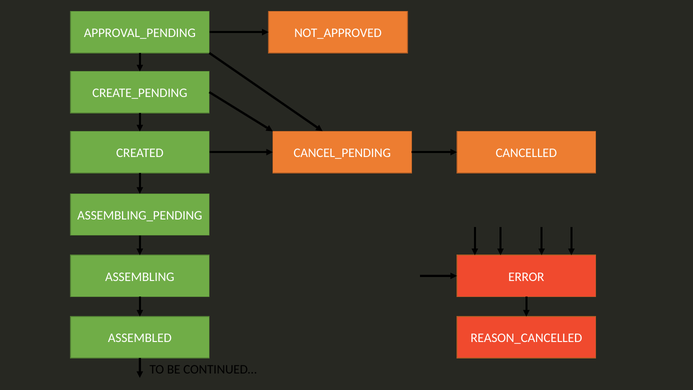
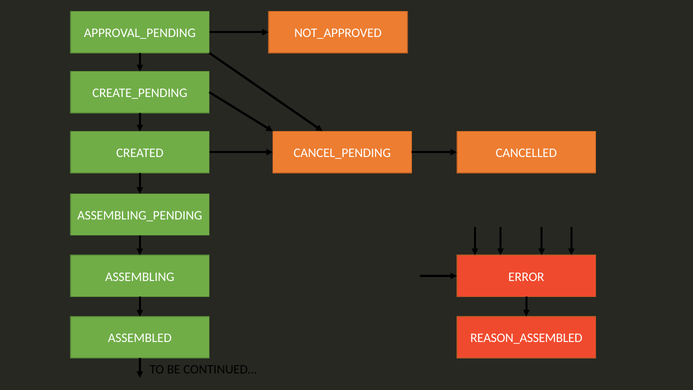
REASON_CANCELLED: REASON_CANCELLED -> REASON_ASSEMBLED
